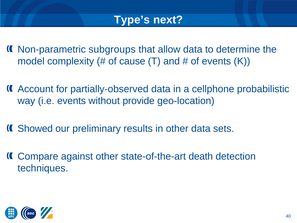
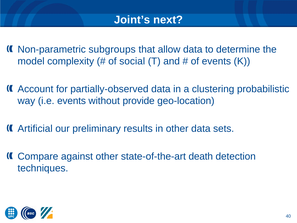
Type’s: Type’s -> Joint’s
cause: cause -> social
cellphone: cellphone -> clustering
Showed: Showed -> Artificial
